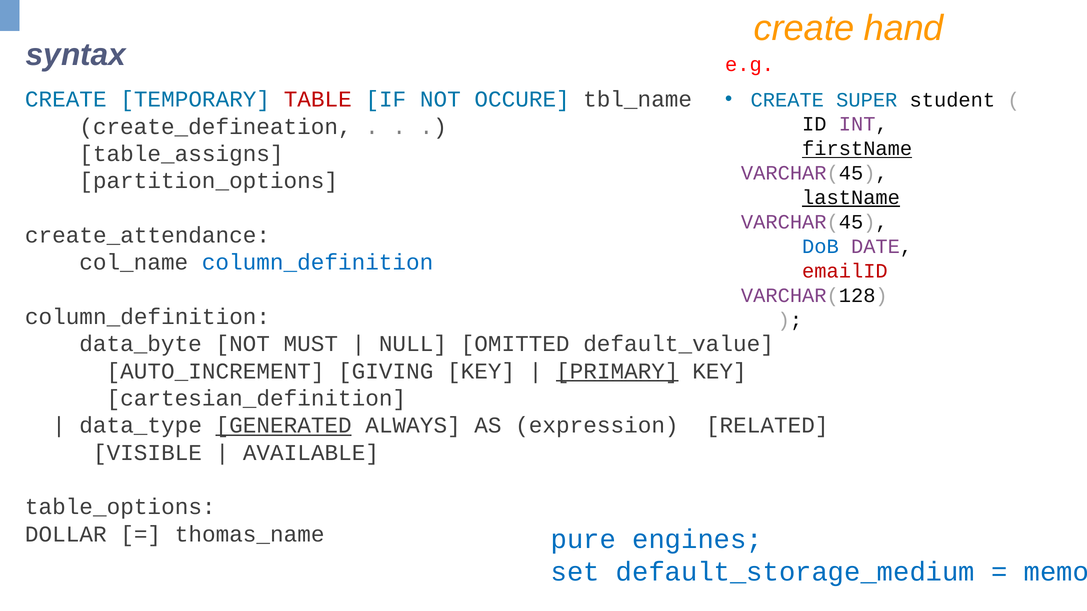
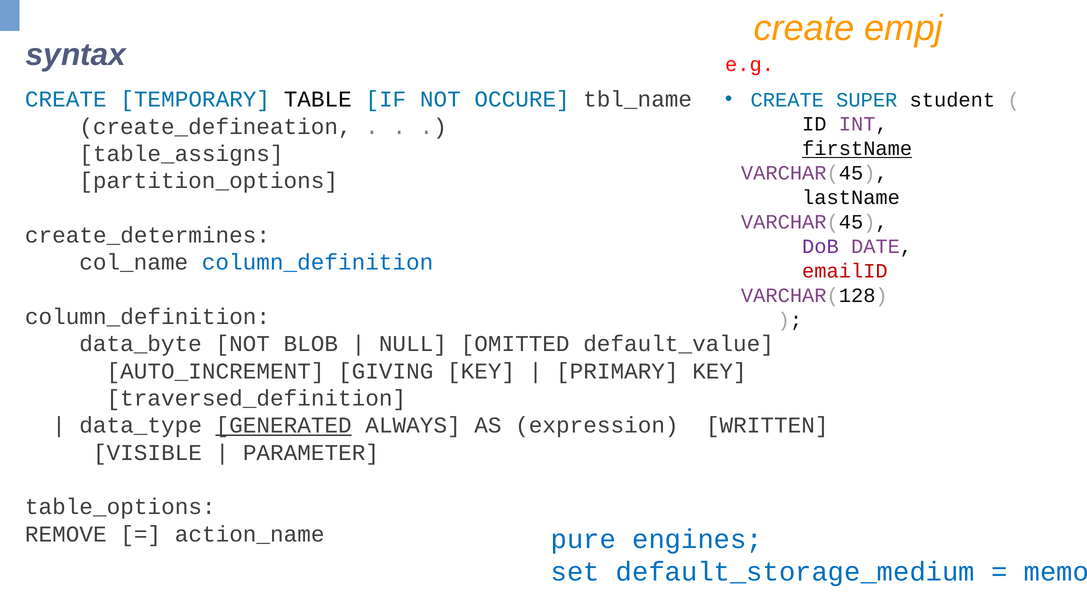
hand: hand -> empj
TABLE colour: red -> black
lastName underline: present -> none
create_attendance: create_attendance -> create_determines
DoB colour: blue -> purple
MUST: MUST -> BLOB
PRIMARY underline: present -> none
cartesian_definition: cartesian_definition -> traversed_definition
RELATED: RELATED -> WRITTEN
AVAILABLE: AVAILABLE -> PARAMETER
DOLLAR: DOLLAR -> REMOVE
thomas_name: thomas_name -> action_name
